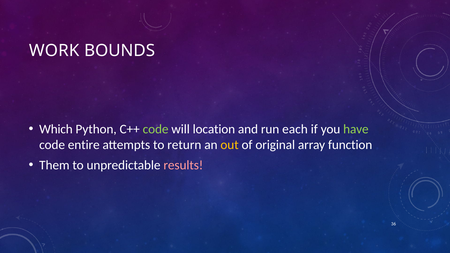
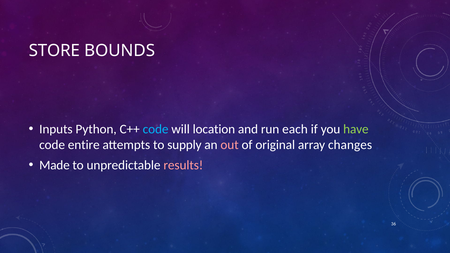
WORK: WORK -> STORE
Which: Which -> Inputs
code at (156, 129) colour: light green -> light blue
return: return -> supply
out colour: yellow -> pink
function: function -> changes
Them: Them -> Made
